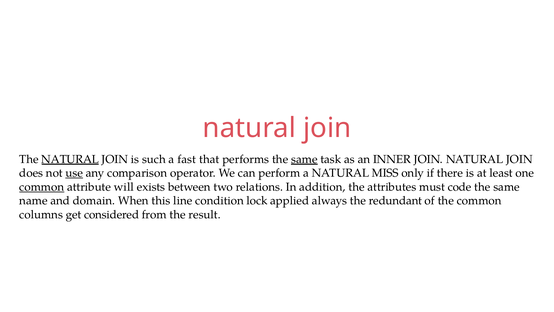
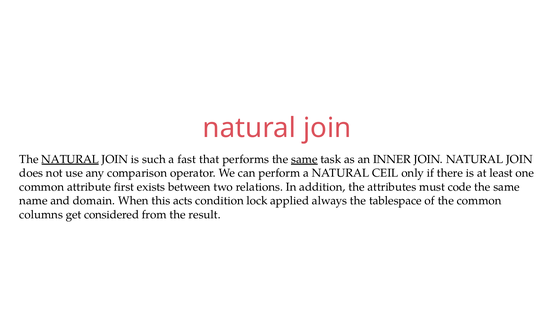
use underline: present -> none
MISS: MISS -> CEIL
common at (42, 187) underline: present -> none
will: will -> first
line: line -> acts
redundant: redundant -> tablespace
